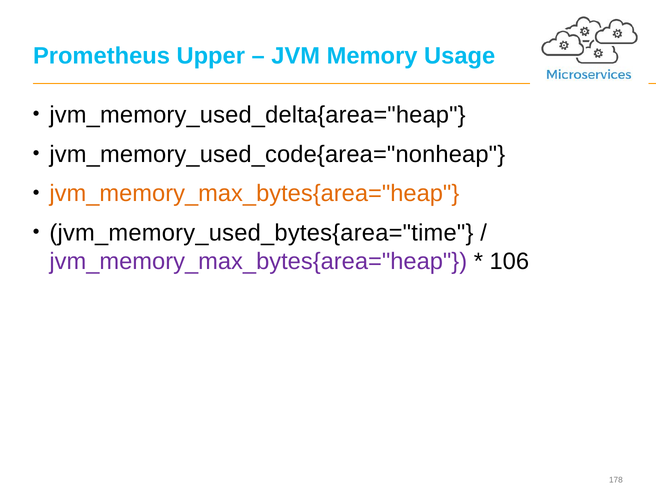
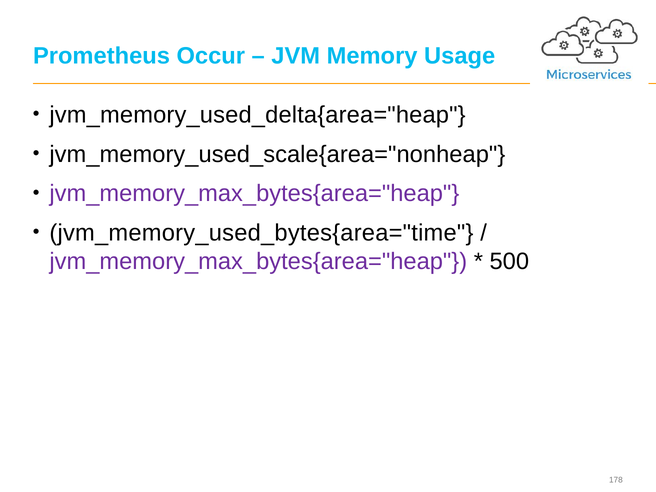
Upper: Upper -> Occur
jvm_memory_used_code{area="nonheap: jvm_memory_used_code{area="nonheap -> jvm_memory_used_scale{area="nonheap
jvm_memory_max_bytes{area="heap at (254, 194) colour: orange -> purple
106: 106 -> 500
